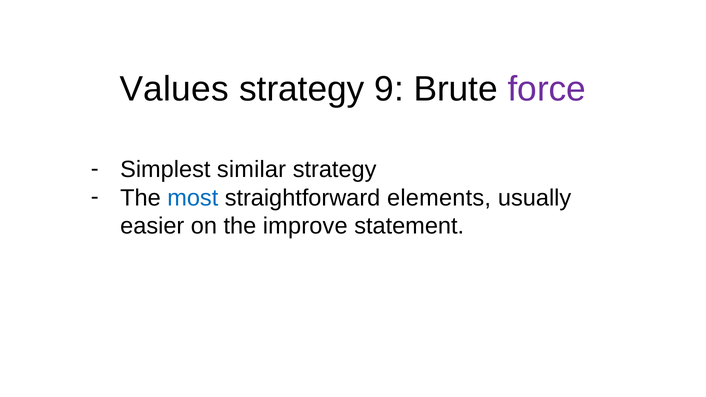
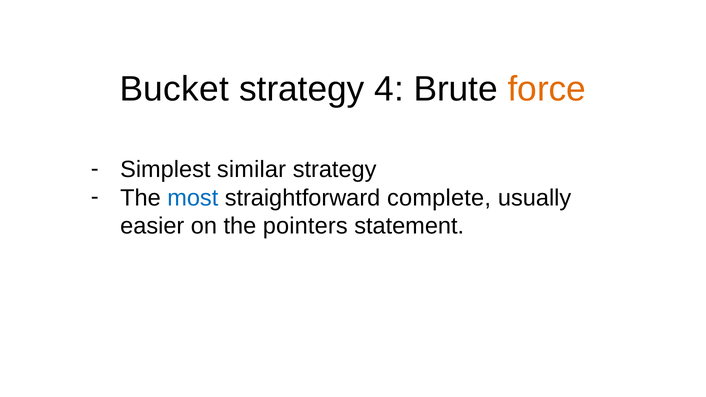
Values: Values -> Bucket
9: 9 -> 4
force colour: purple -> orange
elements: elements -> complete
improve: improve -> pointers
